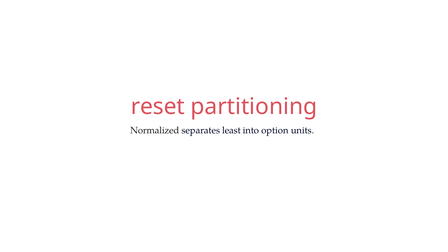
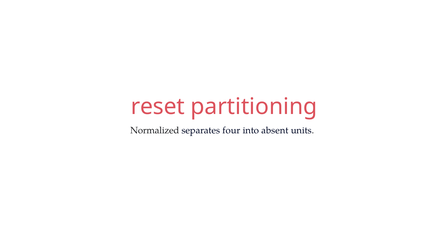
least: least -> four
option: option -> absent
